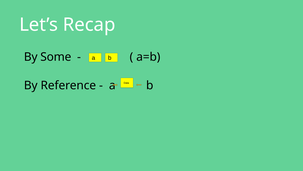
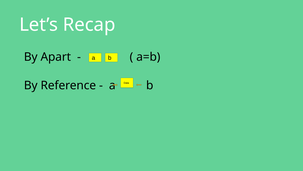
Some: Some -> Apart
